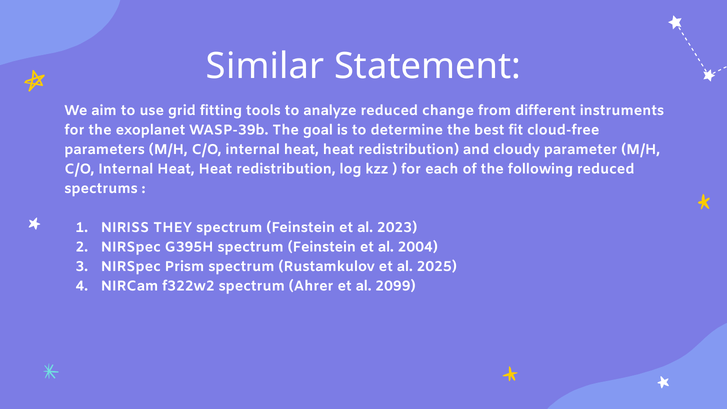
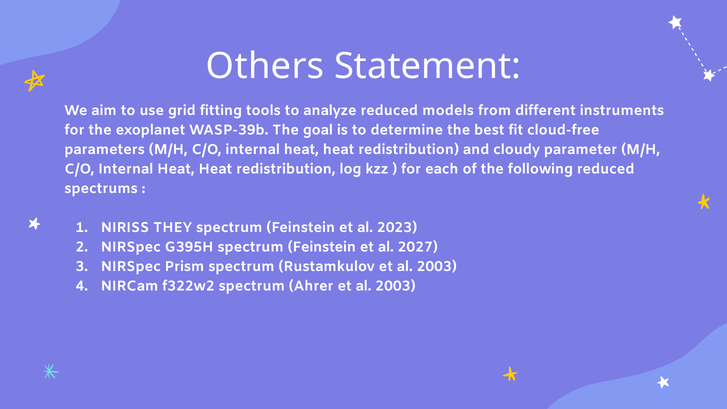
Similar: Similar -> Others
change: change -> models
2004: 2004 -> 2027
Rustamkulov et al 2025: 2025 -> 2003
Ahrer et al 2099: 2099 -> 2003
